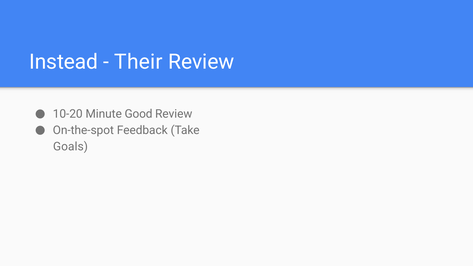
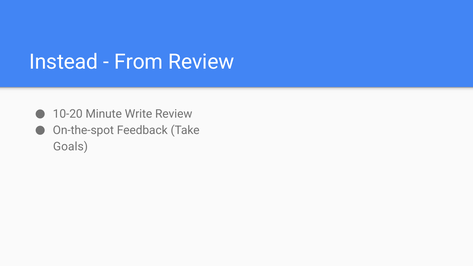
Their: Their -> From
Good: Good -> Write
